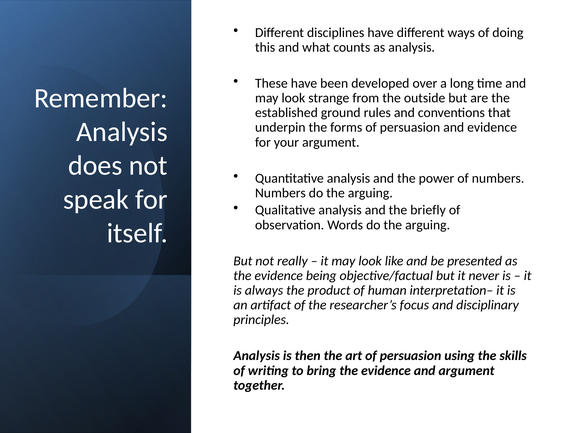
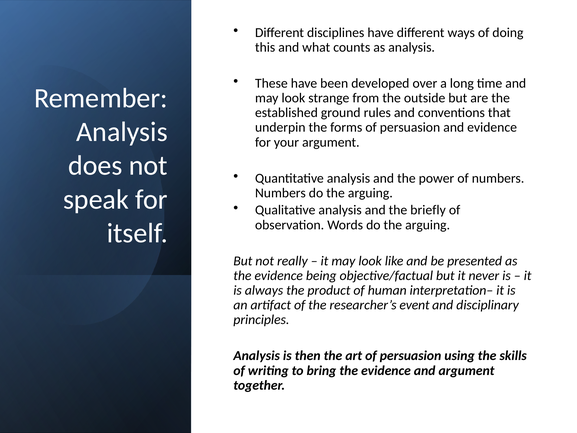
focus: focus -> event
